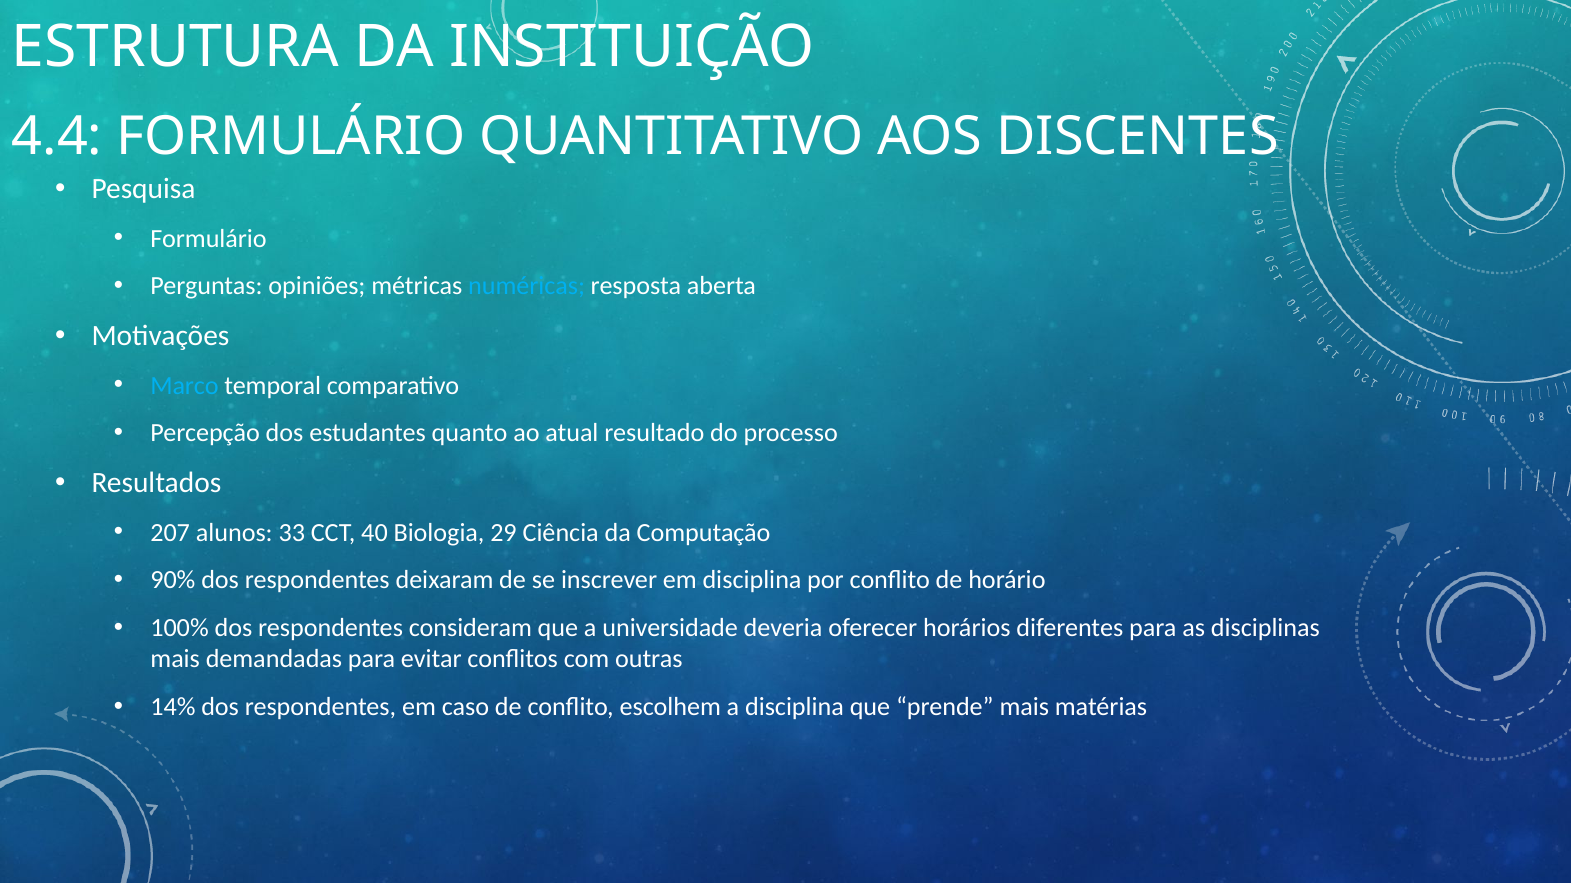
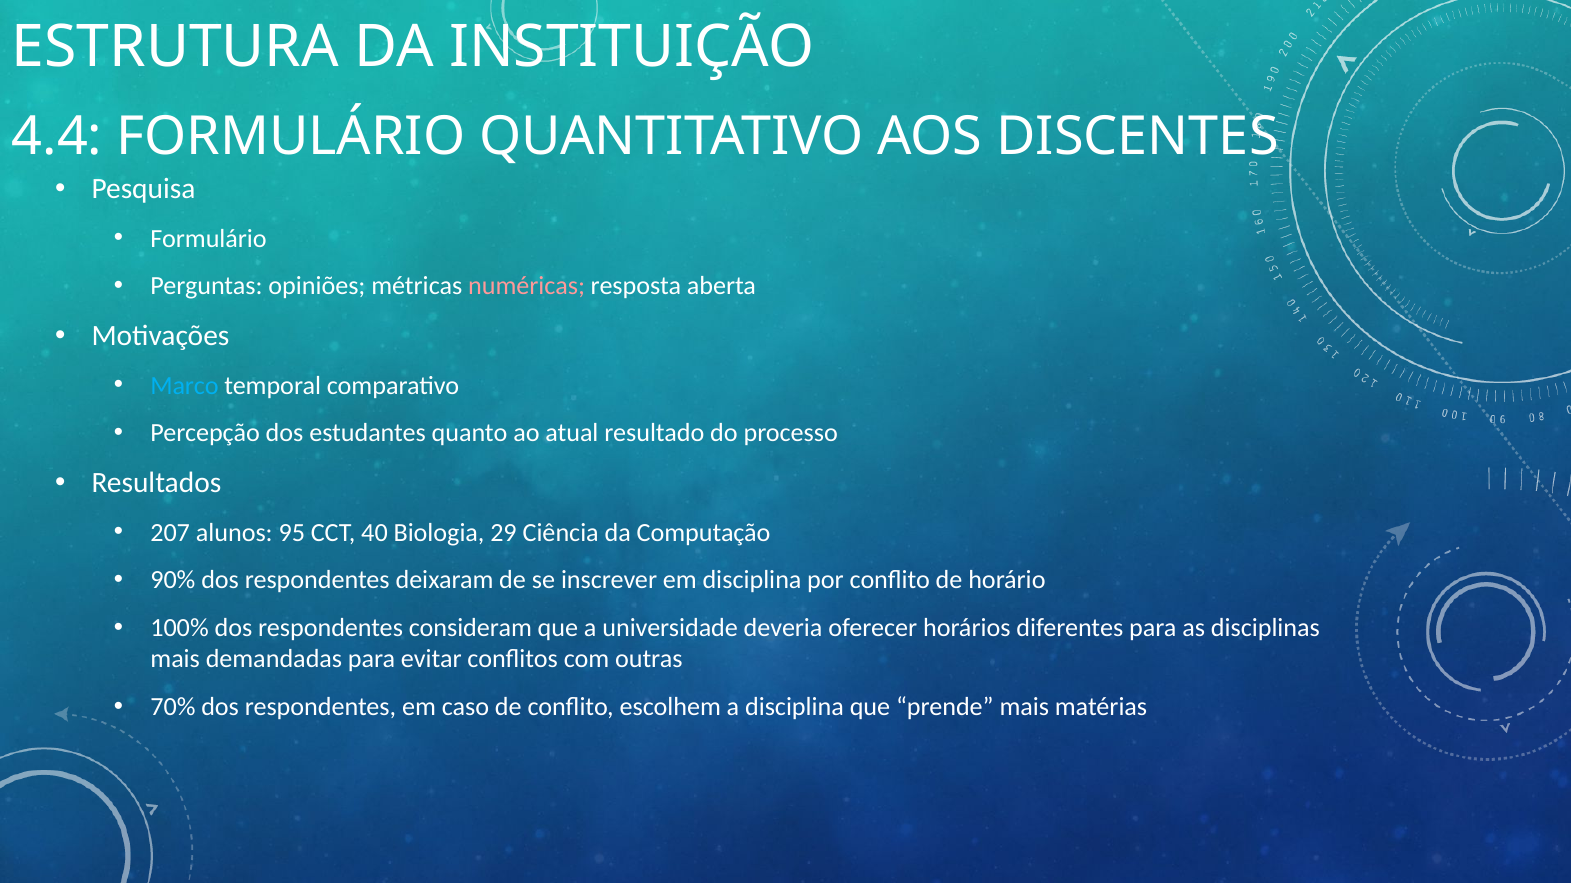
numéricas colour: light blue -> pink
33: 33 -> 95
14%: 14% -> 70%
